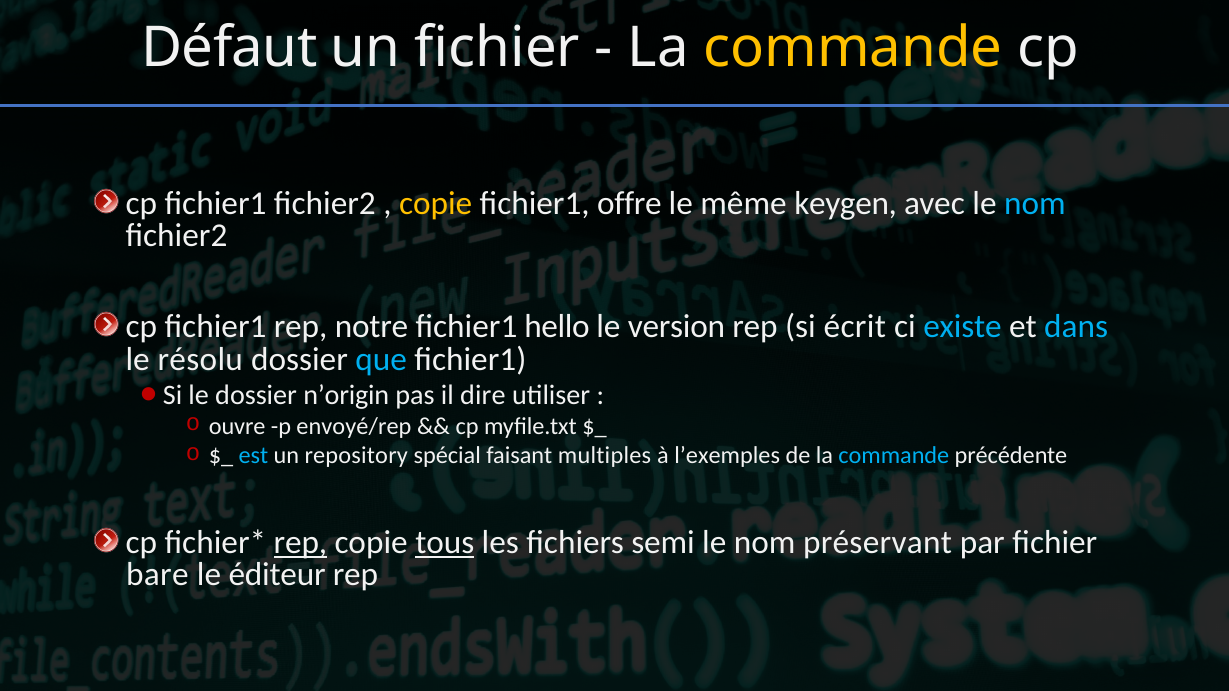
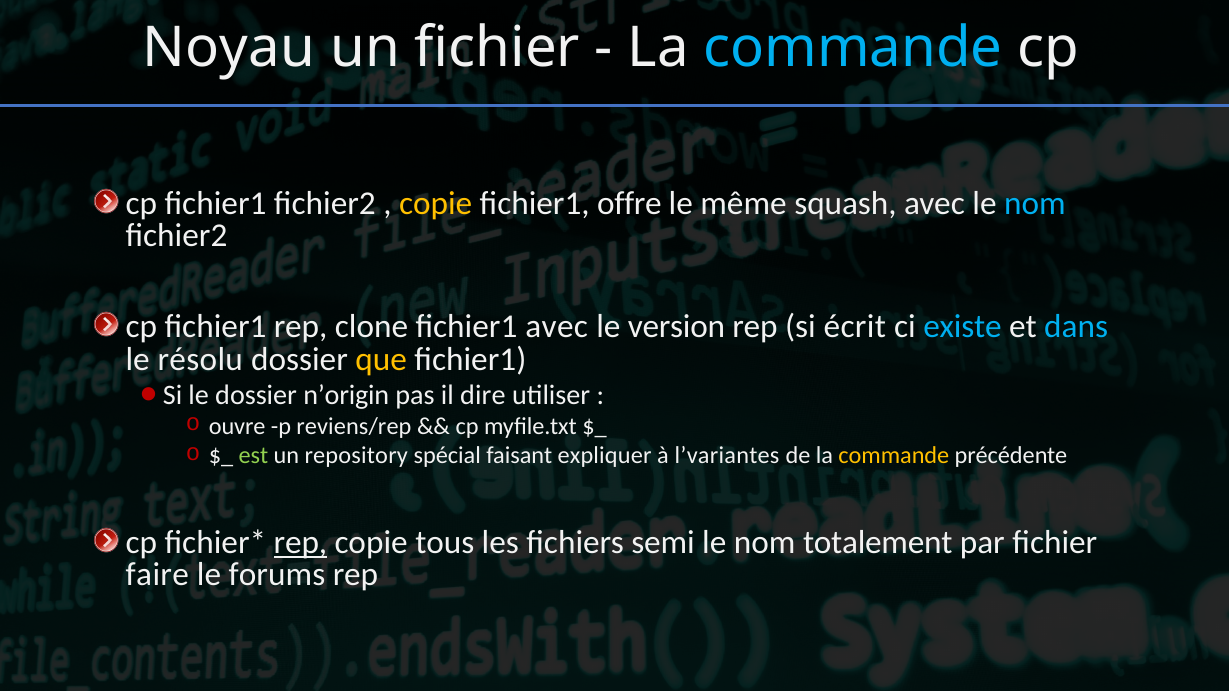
Défaut: Défaut -> Noyau
commande at (853, 48) colour: yellow -> light blue
keygen: keygen -> squash
notre: notre -> clone
fichier1 hello: hello -> avec
que colour: light blue -> yellow
envoyé/rep: envoyé/rep -> reviens/rep
est colour: light blue -> light green
multiples: multiples -> expliquer
l’exemples: l’exemples -> l’variantes
commande at (894, 456) colour: light blue -> yellow
tous underline: present -> none
préservant: préservant -> totalement
bare: bare -> faire
éditeur: éditeur -> forums
